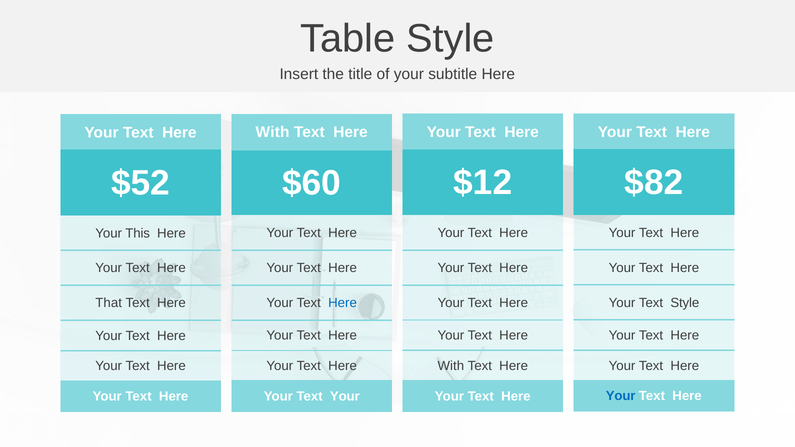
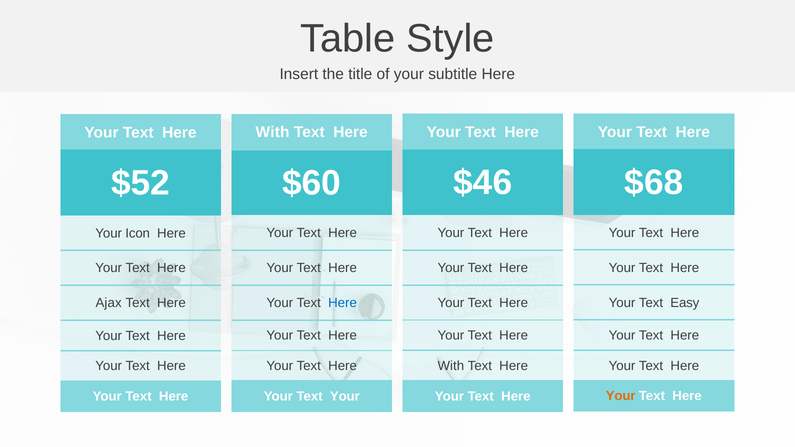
$82: $82 -> $68
$12: $12 -> $46
This: This -> Icon
Text Style: Style -> Easy
That: That -> Ajax
Your at (621, 396) colour: blue -> orange
